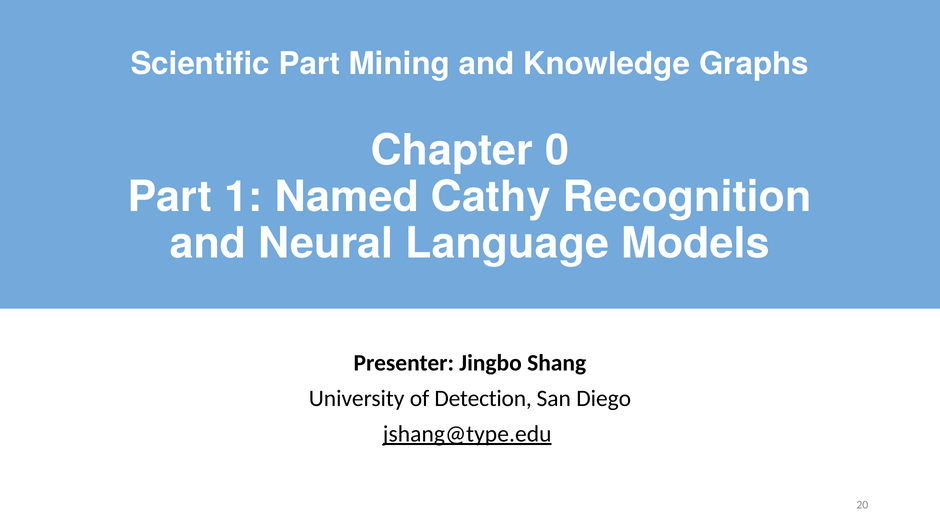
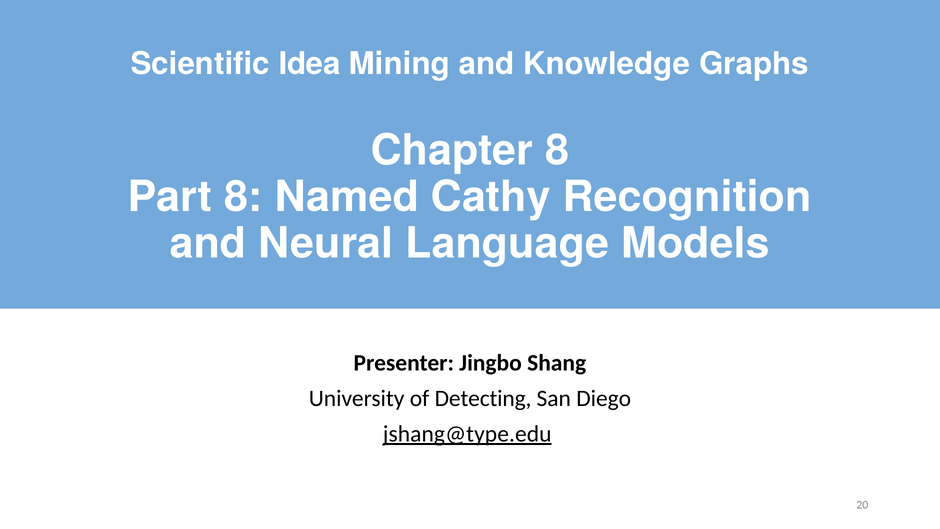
Scientific Part: Part -> Idea
Chapter 0: 0 -> 8
Part 1: 1 -> 8
Detection: Detection -> Detecting
